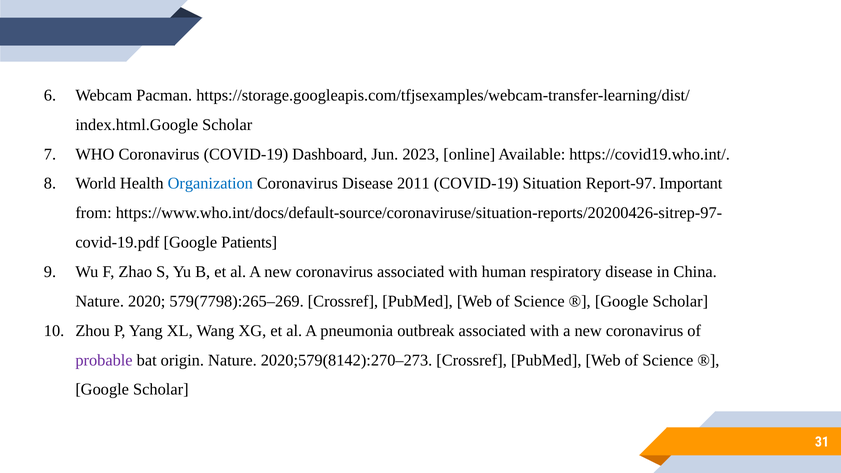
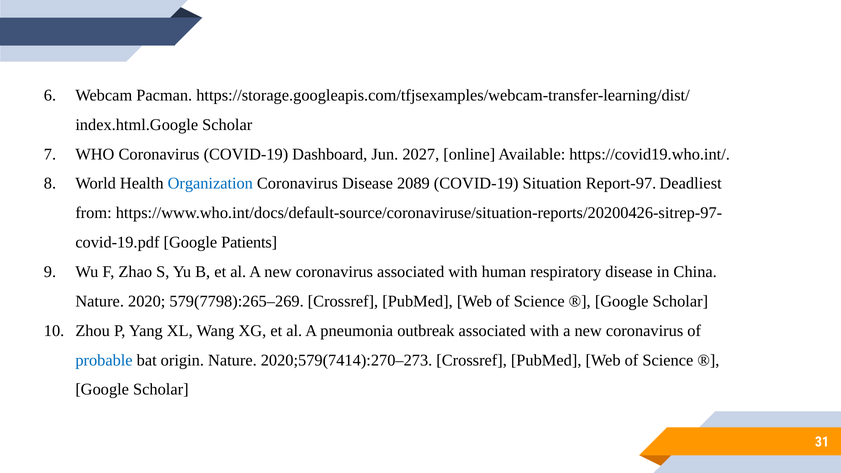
2023: 2023 -> 2027
2011: 2011 -> 2089
Important: Important -> Deadliest
probable colour: purple -> blue
2020;579(8142):270–273: 2020;579(8142):270–273 -> 2020;579(7414):270–273
